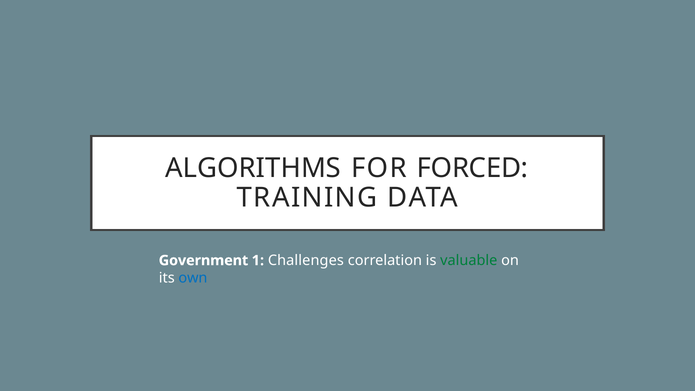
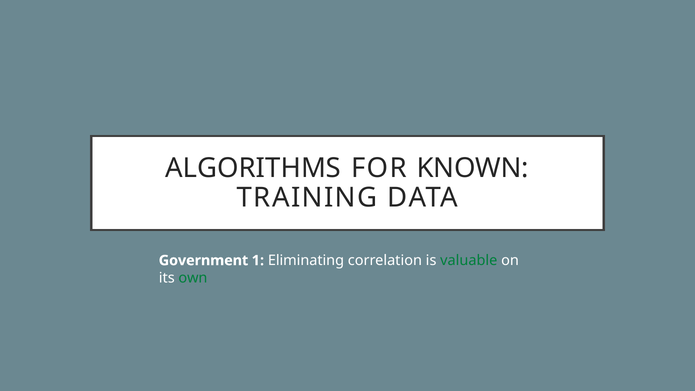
FORCED: FORCED -> KNOWN
Challenges: Challenges -> Eliminating
own colour: blue -> green
